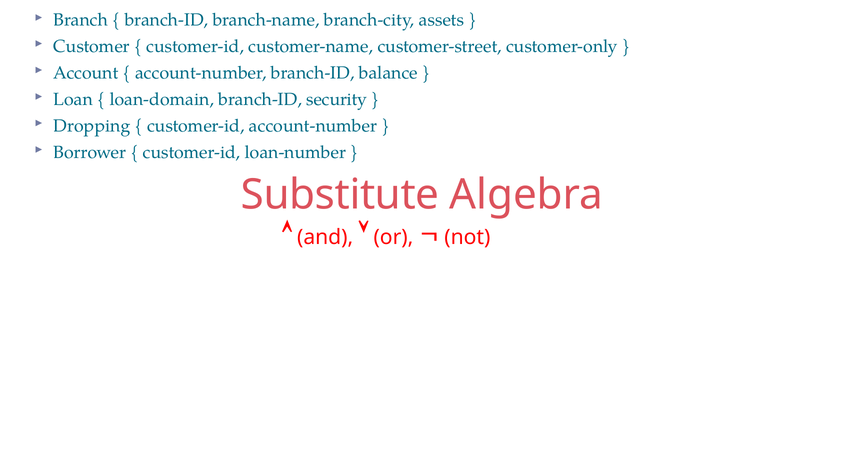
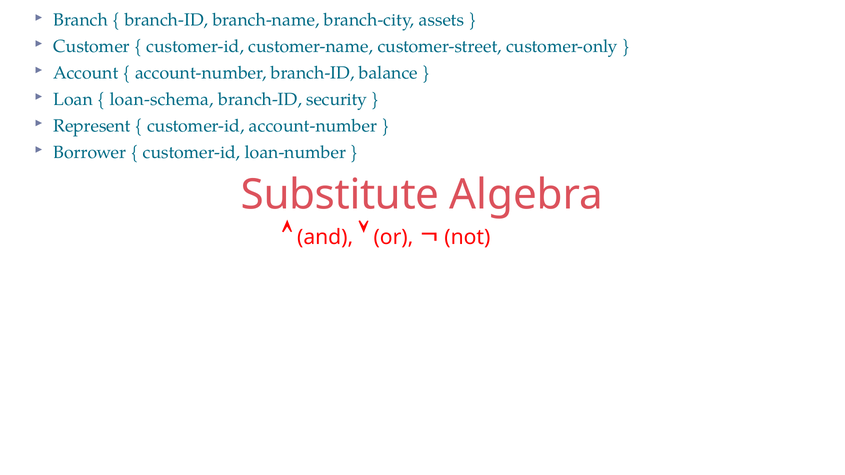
loan-domain: loan-domain -> loan-schema
Dropping: Dropping -> Represent
